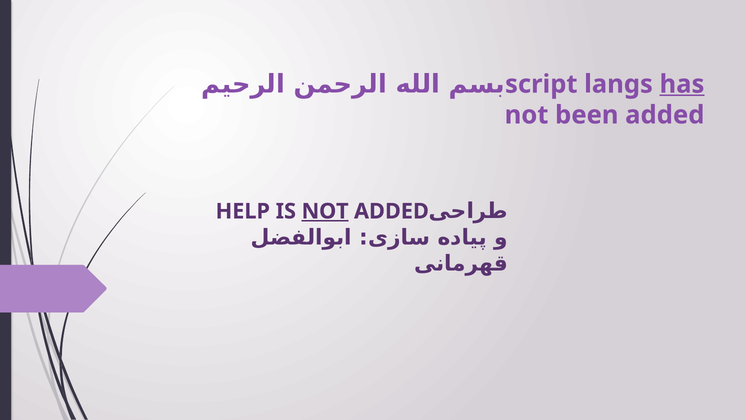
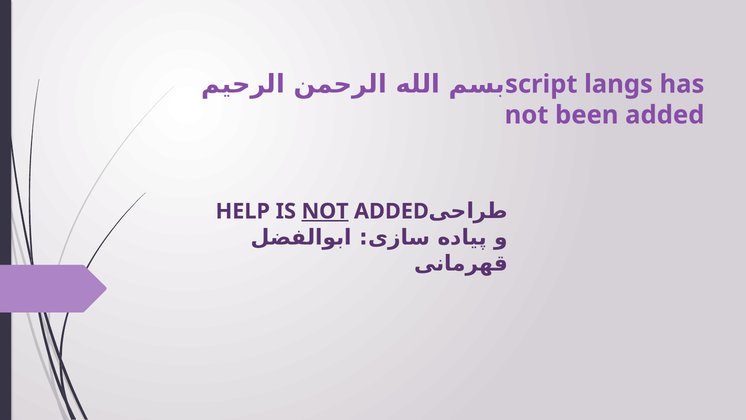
has underline: present -> none
